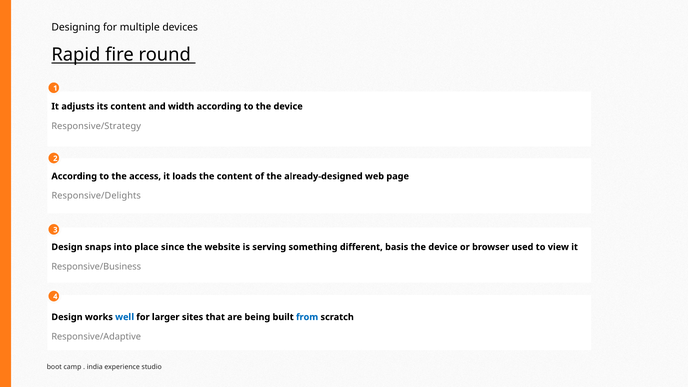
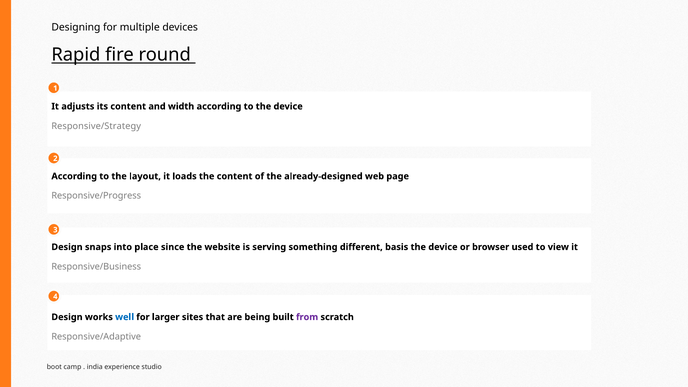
access: access -> layout
Responsive/Delights: Responsive/Delights -> Responsive/Progress
from colour: blue -> purple
